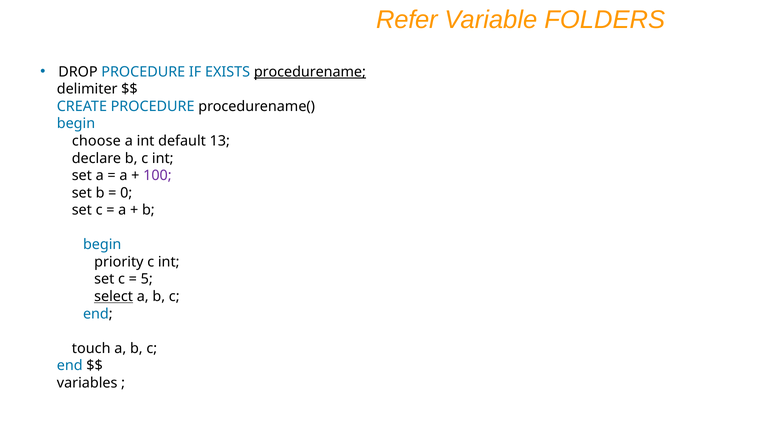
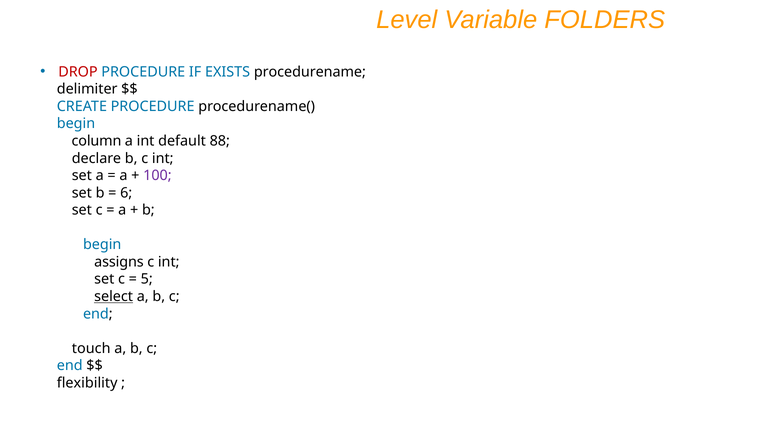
Refer: Refer -> Level
DROP colour: black -> red
procedurename underline: present -> none
choose: choose -> column
13: 13 -> 88
0: 0 -> 6
priority: priority -> assigns
variables: variables -> flexibility
